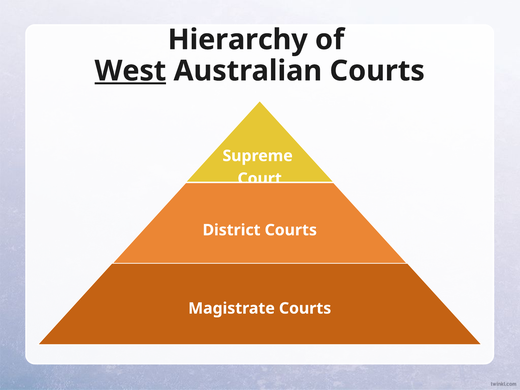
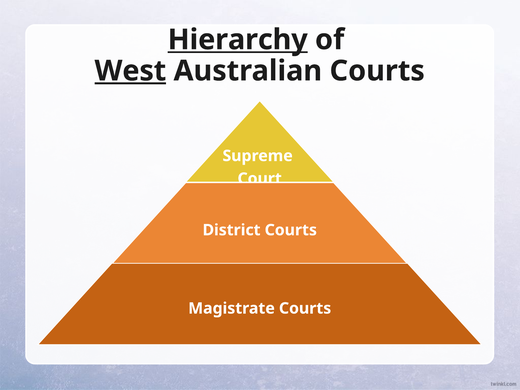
Hierarchy underline: none -> present
